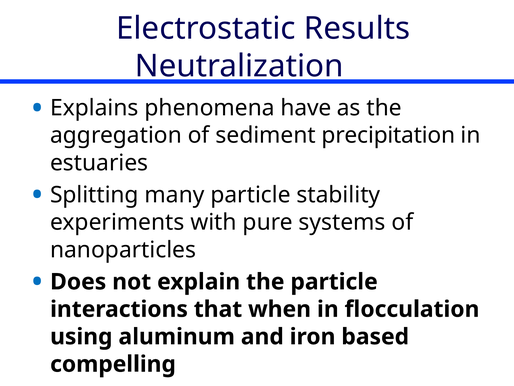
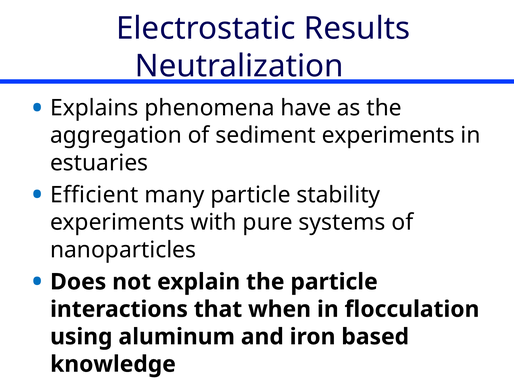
sediment precipitation: precipitation -> experiments
Splitting: Splitting -> Efficient
compelling: compelling -> knowledge
